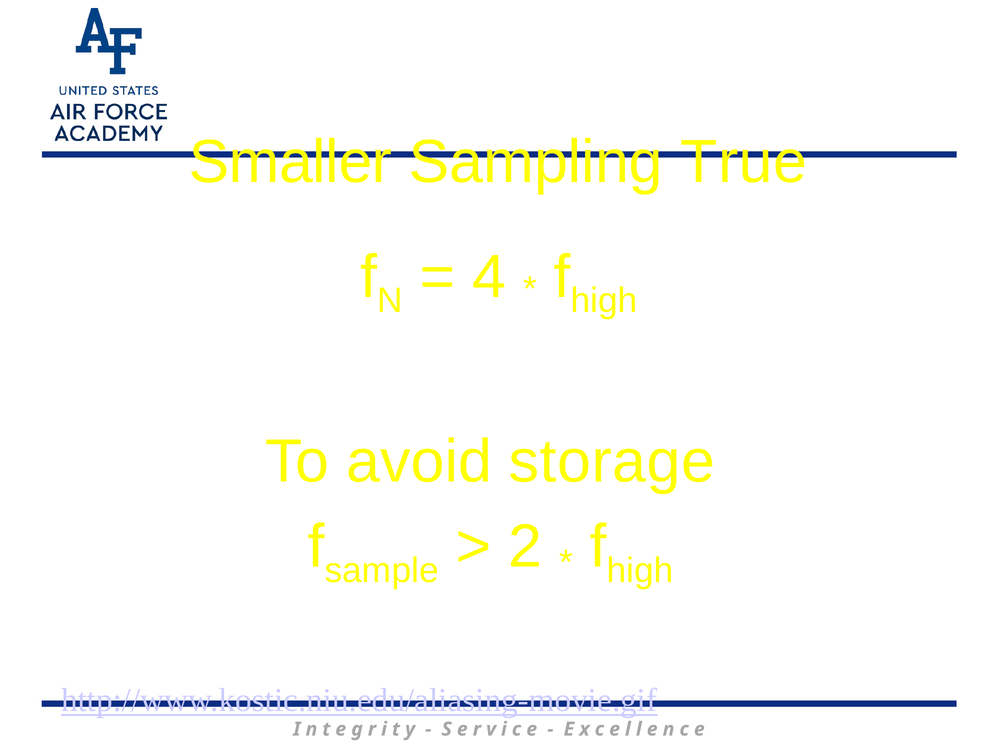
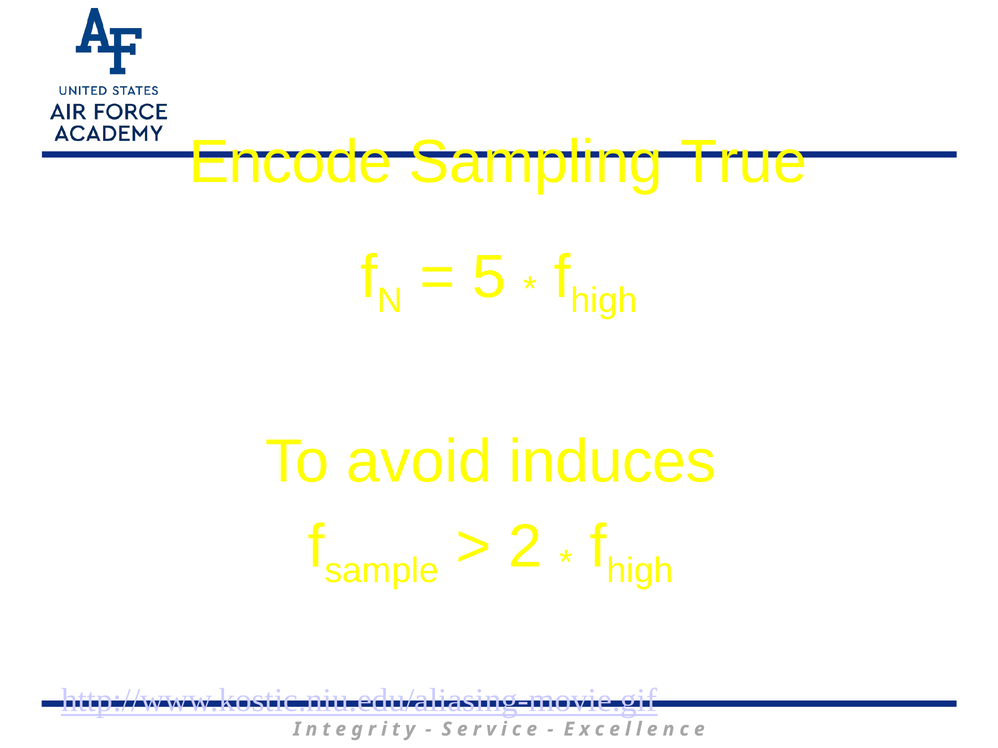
Smaller: Smaller -> Encode
4: 4 -> 5
storage: storage -> induces
